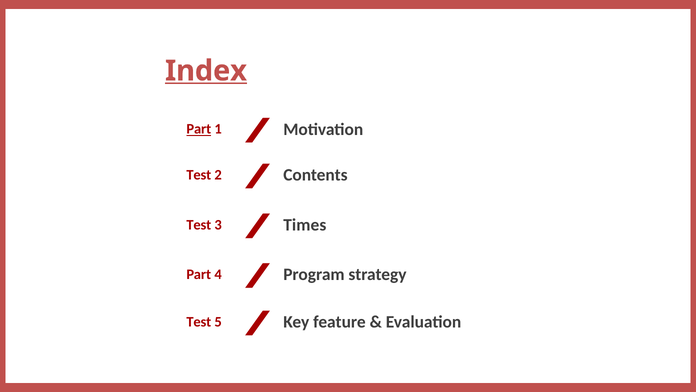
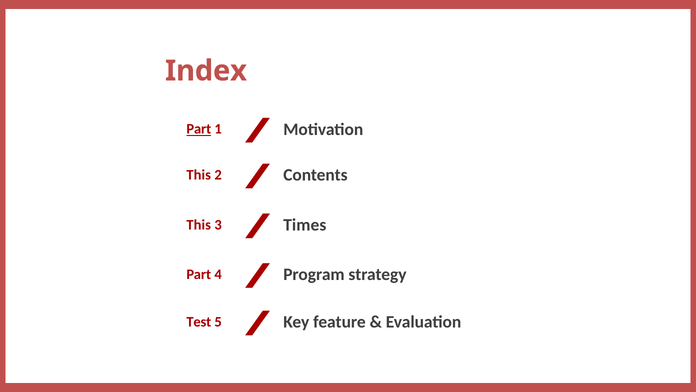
Index underline: present -> none
Test at (199, 175): Test -> This
Test at (199, 225): Test -> This
